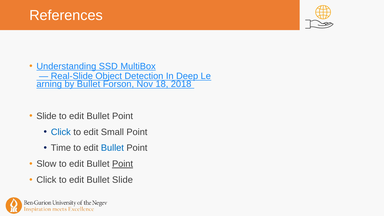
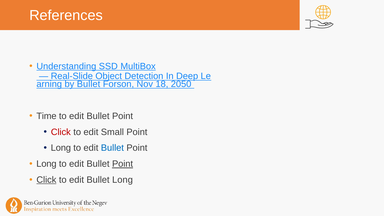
2018: 2018 -> 2050
Slide at (46, 116): Slide -> Time
Click at (61, 132) colour: blue -> red
Time at (61, 148): Time -> Long
Slow at (46, 164): Slow -> Long
Click at (46, 180) underline: none -> present
Bullet Slide: Slide -> Long
